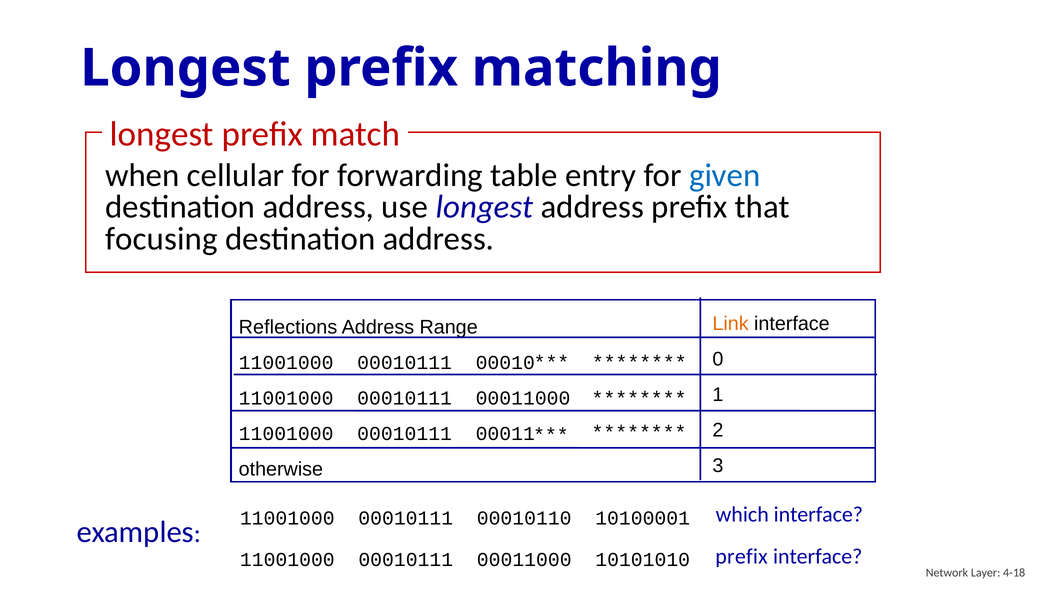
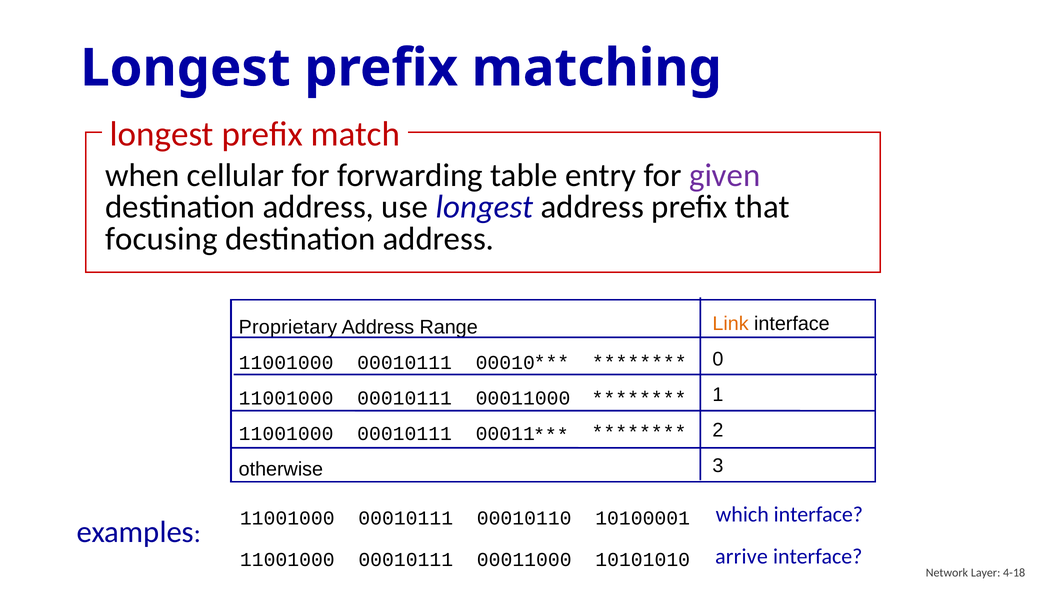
given colour: blue -> purple
Reflections: Reflections -> Proprietary
prefix at (741, 557): prefix -> arrive
